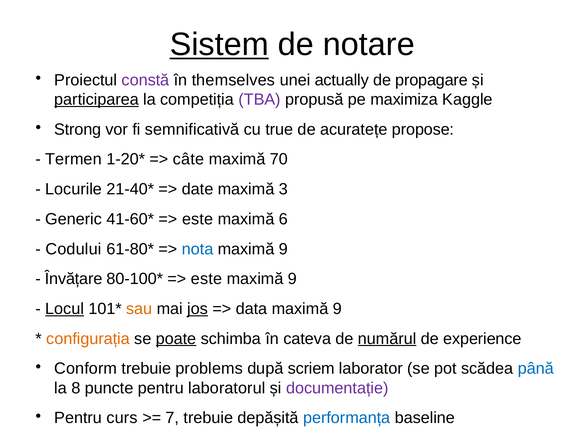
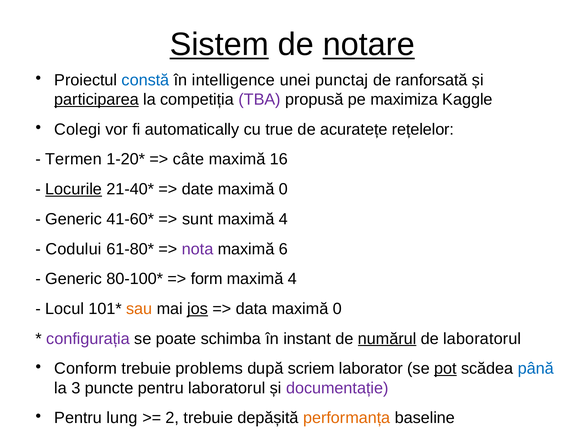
notare underline: none -> present
constă colour: purple -> blue
themselves: themselves -> intelligence
actually: actually -> punctaj
propagare: propagare -> ranforsată
Strong: Strong -> Colegi
semnificativă: semnificativă -> automatically
propose: propose -> rețelelor
70: 70 -> 16
Locurile underline: none -> present
3 at (283, 189): 3 -> 0
este at (198, 219): este -> sunt
6 at (283, 219): 6 -> 4
nota colour: blue -> purple
9 at (283, 249): 9 -> 6
Învățare at (74, 279): Învățare -> Generic
este at (207, 279): este -> form
9 at (292, 279): 9 -> 4
Locul underline: present -> none
9 at (337, 309): 9 -> 0
configurația colour: orange -> purple
poate underline: present -> none
cateva: cateva -> instant
de experience: experience -> laboratorul
pot underline: none -> present
8: 8 -> 3
curs: curs -> lung
7: 7 -> 2
performanța colour: blue -> orange
